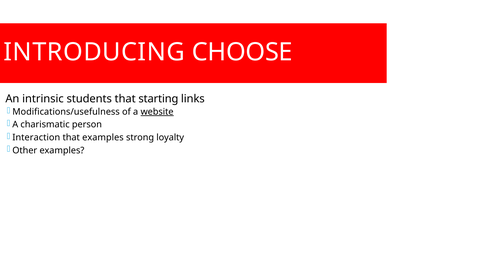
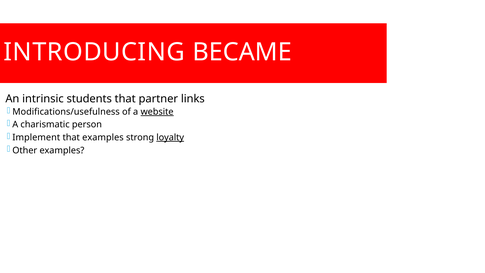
CHOOSE: CHOOSE -> BECAME
starting: starting -> partner
Interaction: Interaction -> Implement
loyalty underline: none -> present
